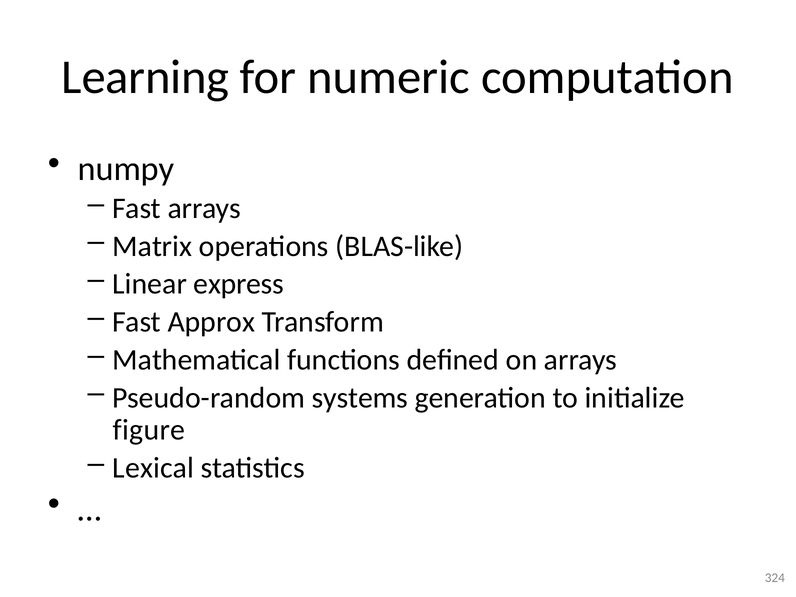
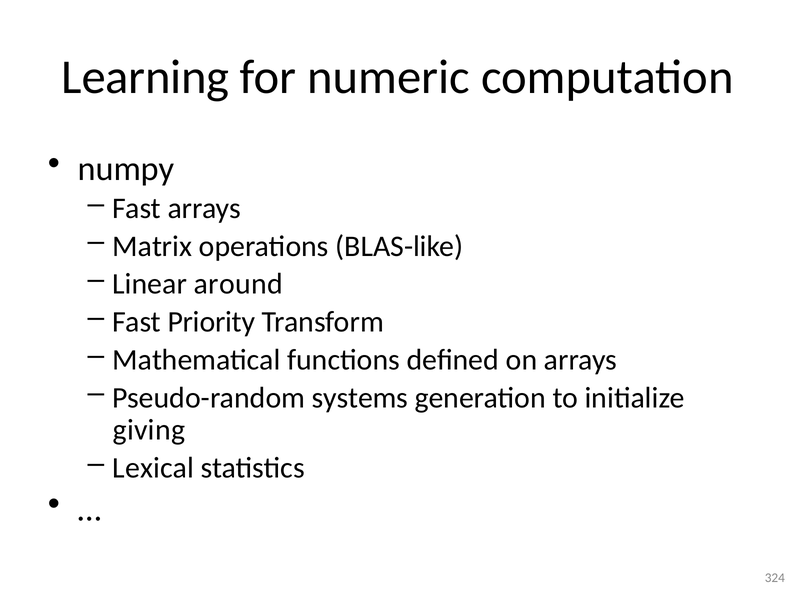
express: express -> around
Approx: Approx -> Priority
figure: figure -> giving
